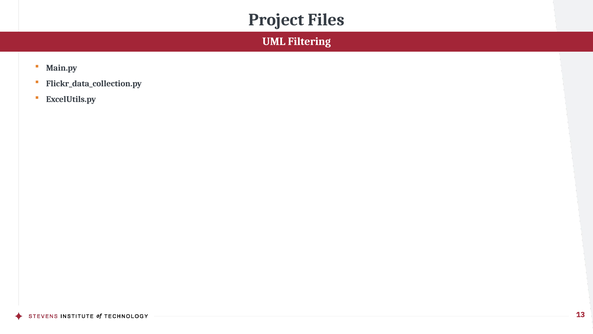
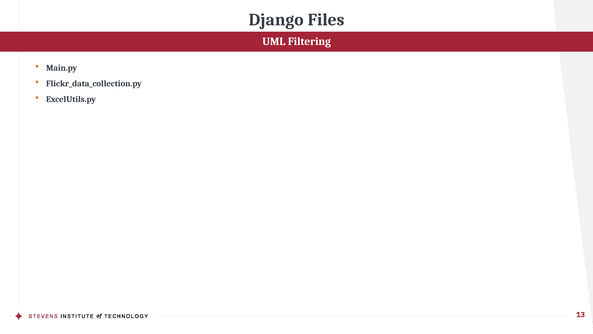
Project: Project -> Django
